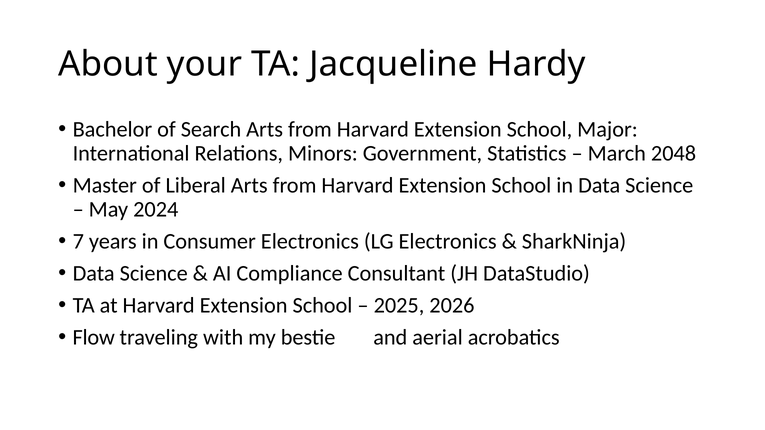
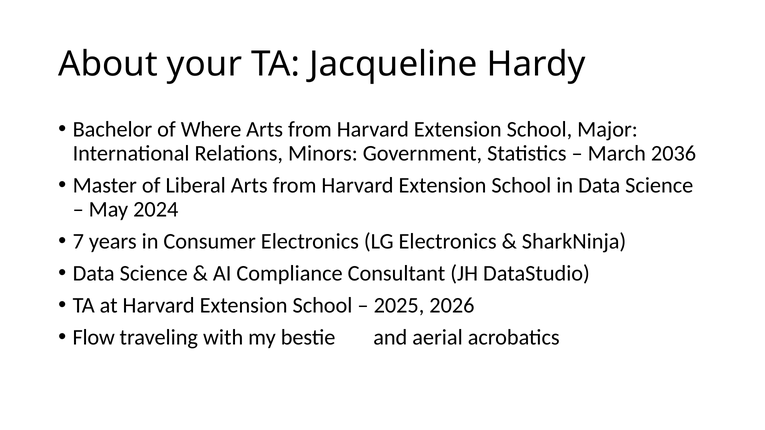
Search: Search -> Where
2048: 2048 -> 2036
